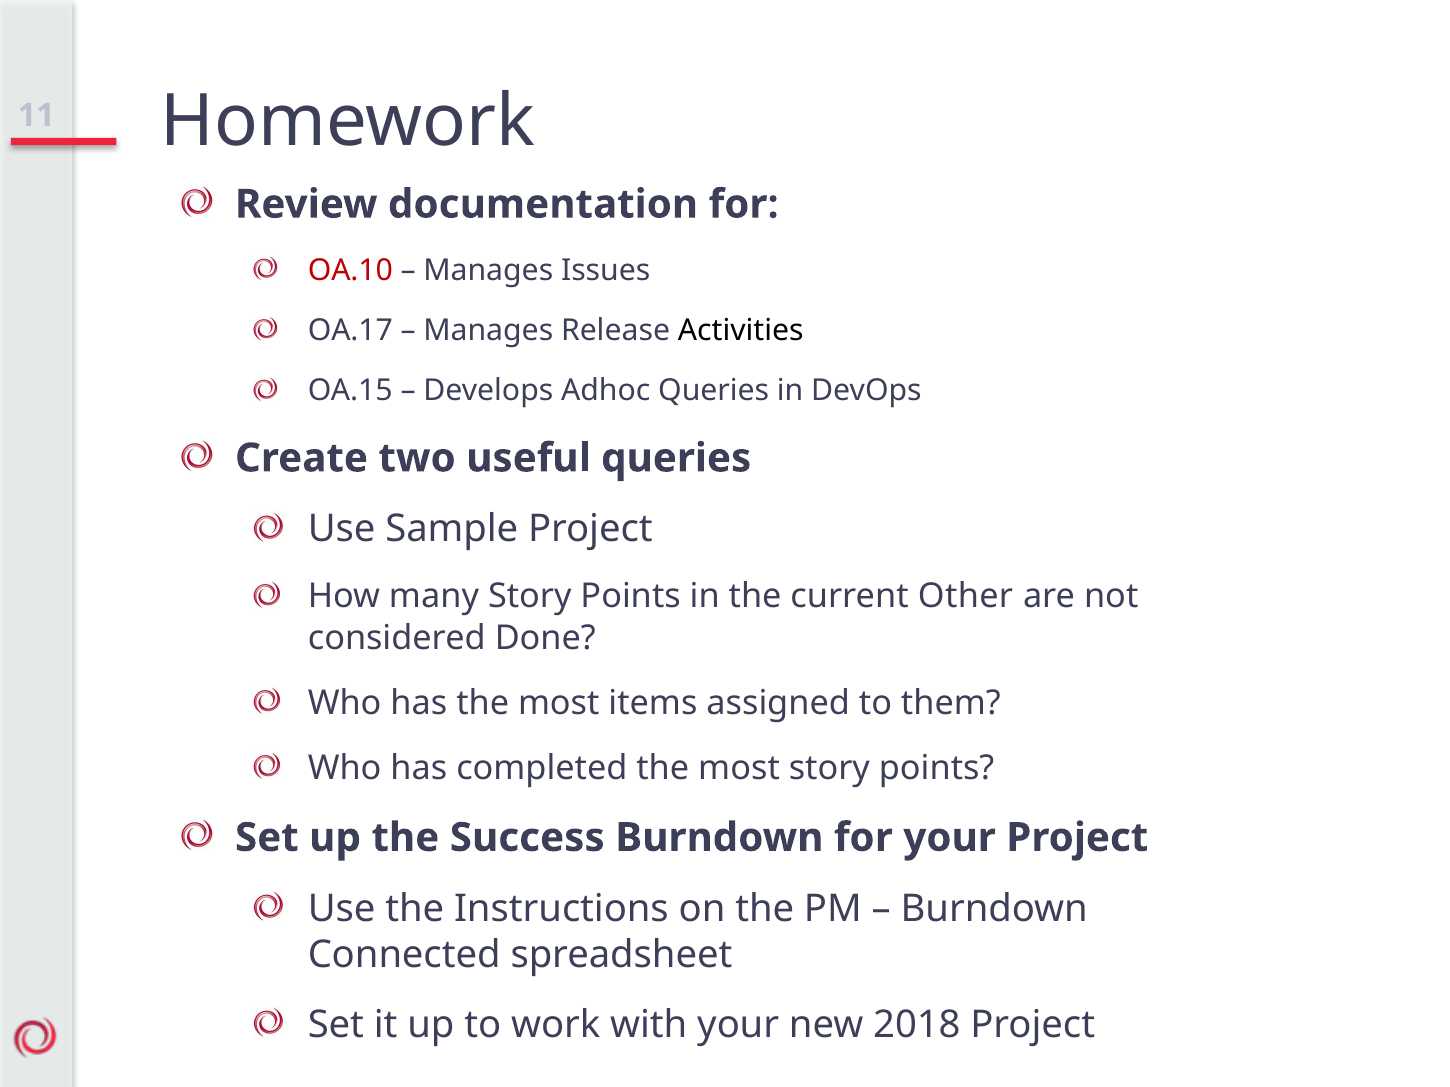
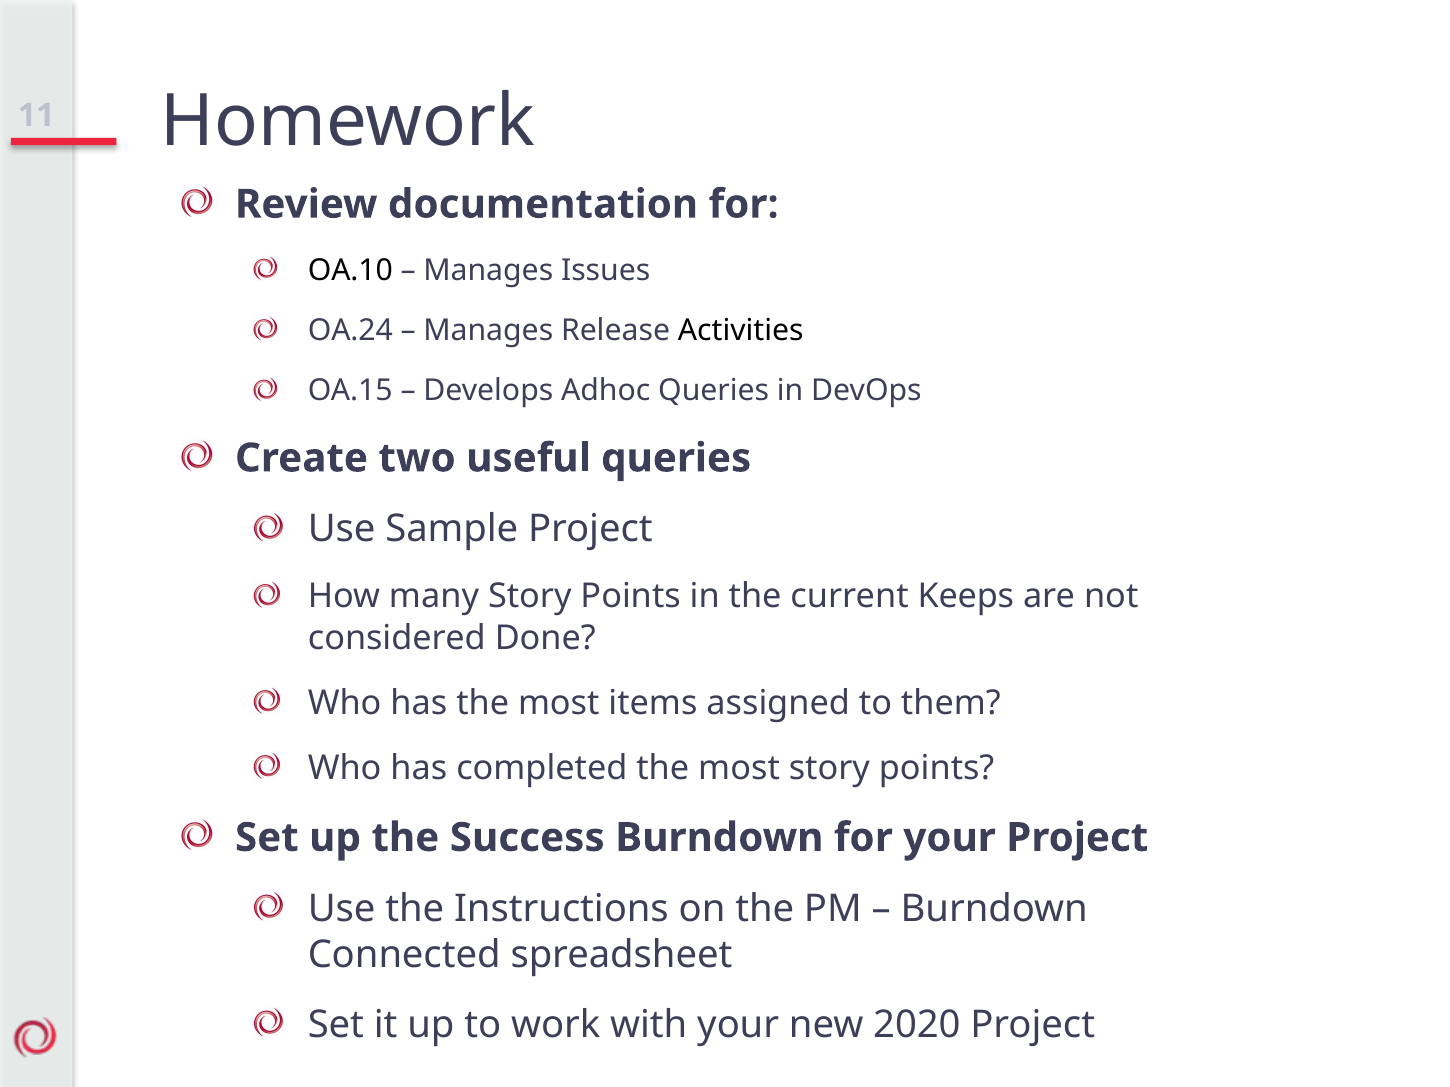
OA.10 colour: red -> black
OA.17: OA.17 -> OA.24
Other: Other -> Keeps
2018: 2018 -> 2020
